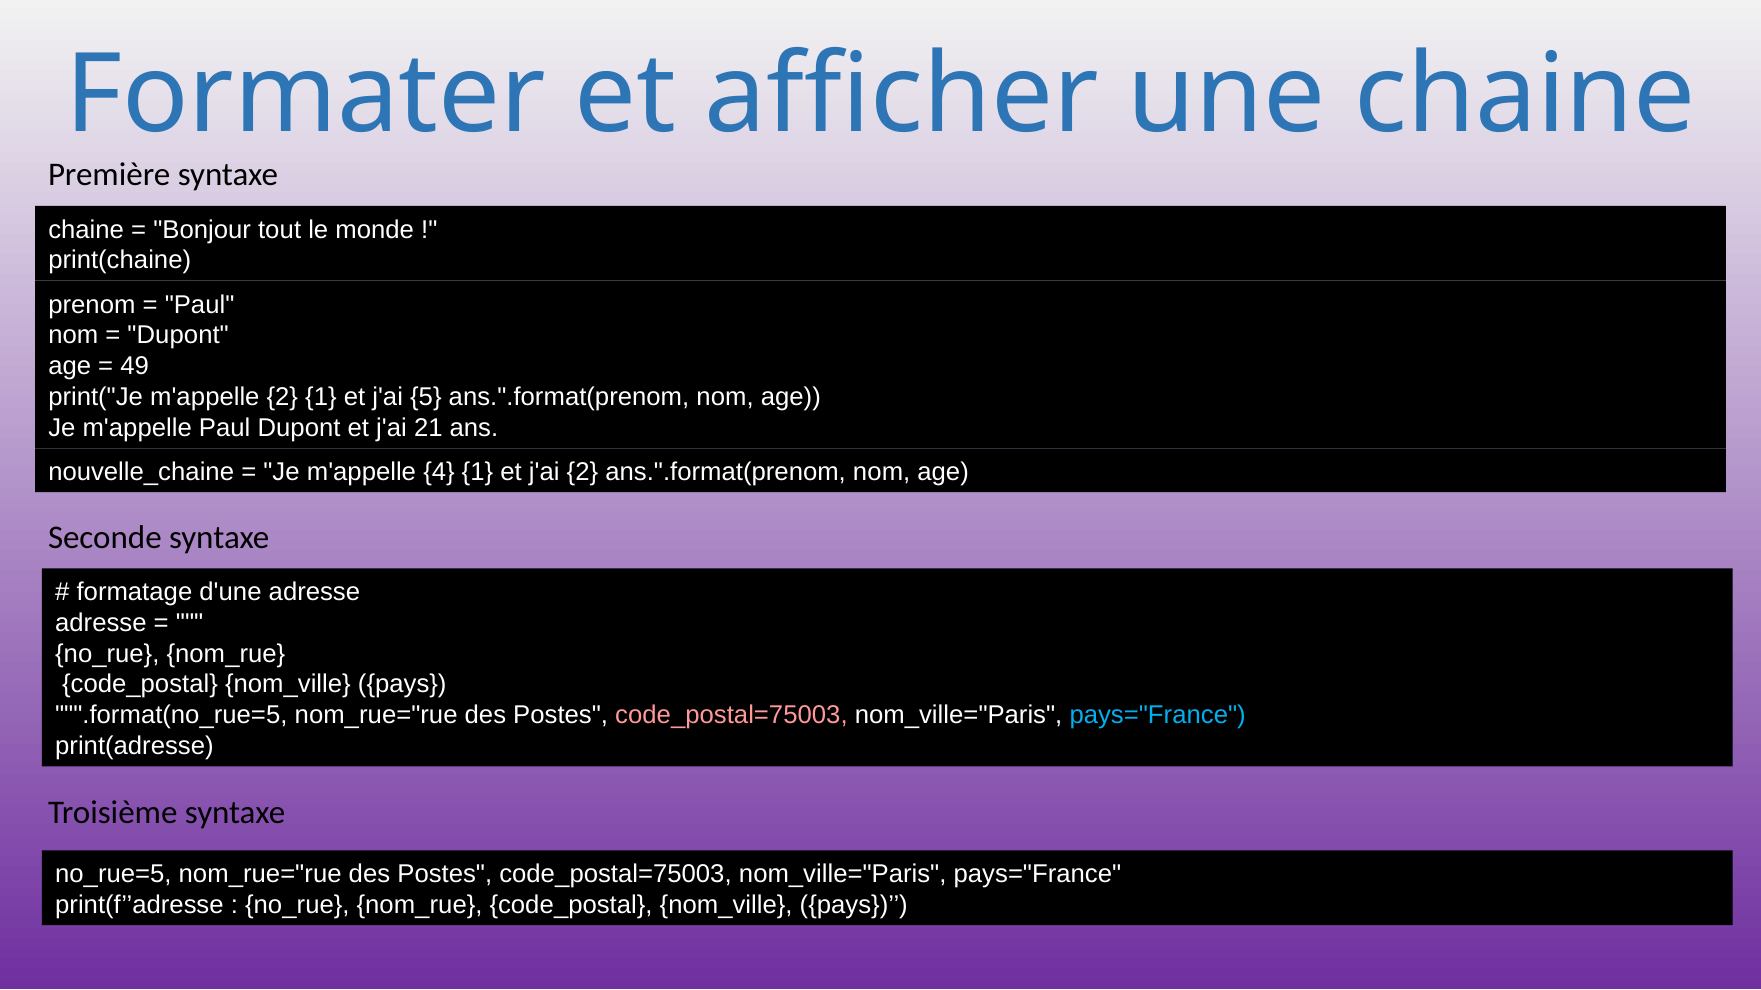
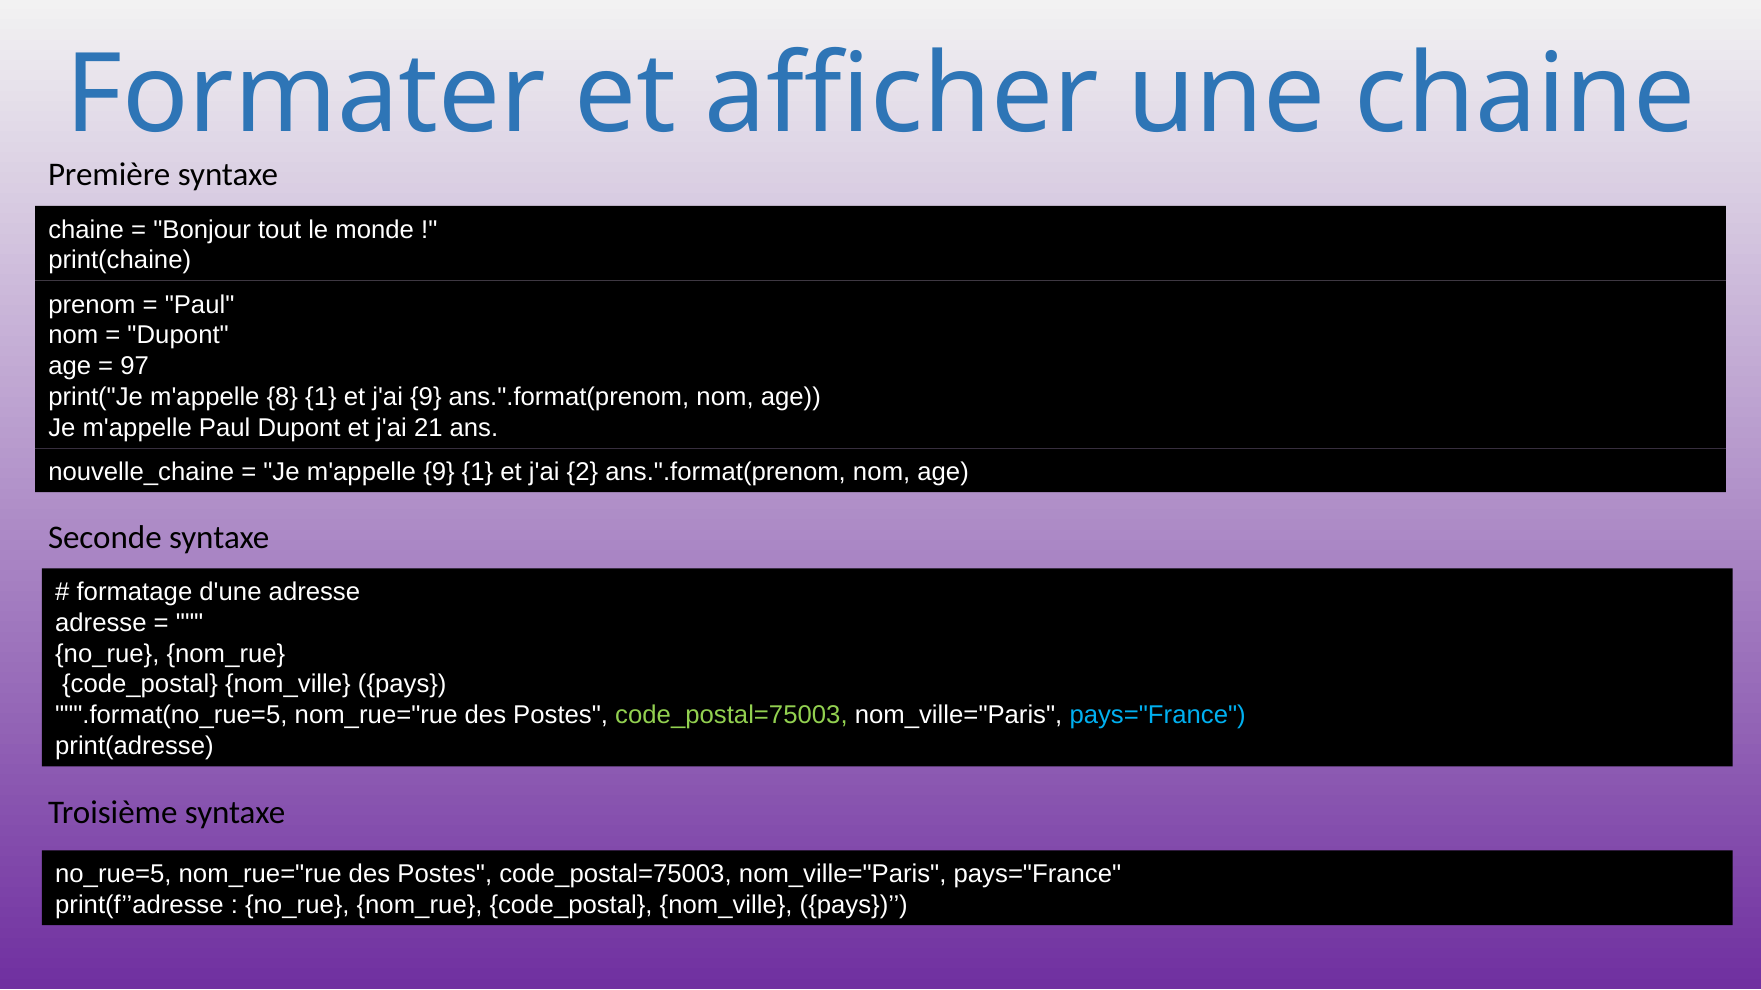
49: 49 -> 97
m'appelle 2: 2 -> 8
j'ai 5: 5 -> 9
m'appelle 4: 4 -> 9
code_postal=75003 at (731, 716) colour: pink -> light green
